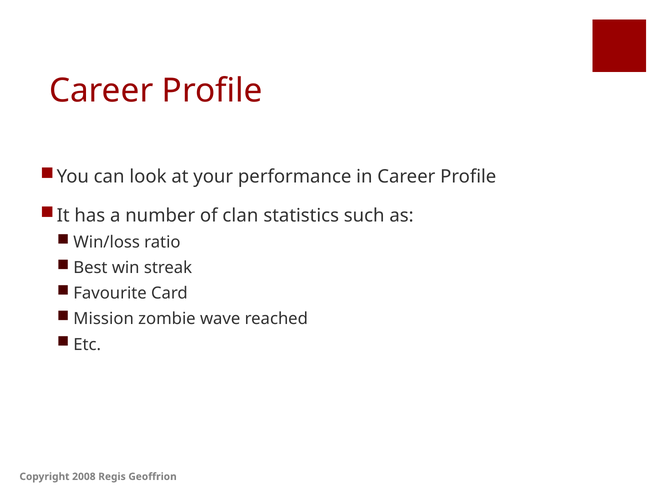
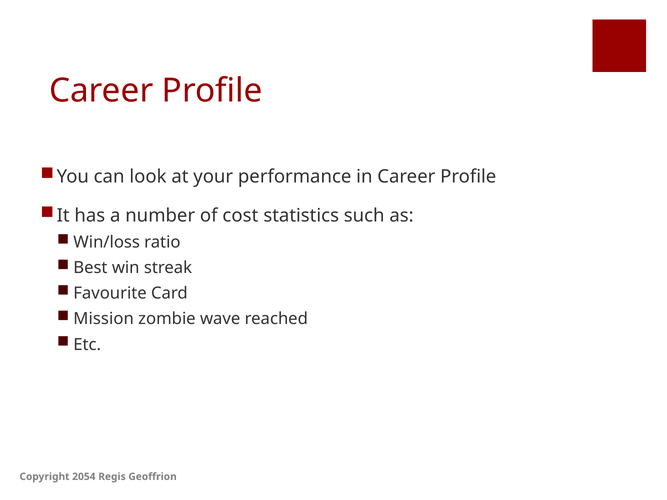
clan: clan -> cost
2008: 2008 -> 2054
